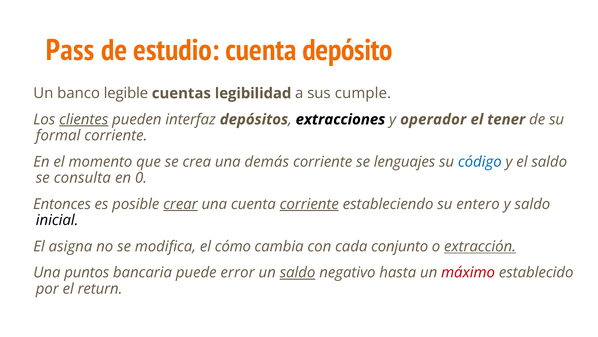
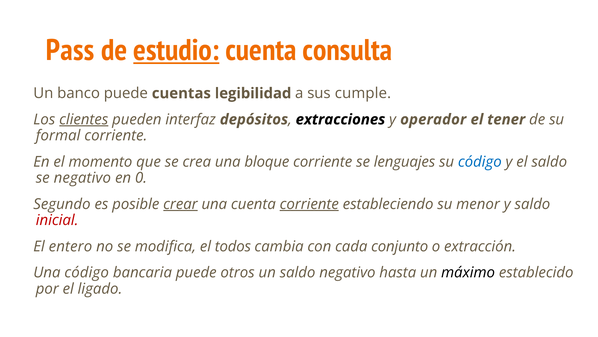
estudio underline: none -> present
depósito: depósito -> consulta
banco legible: legible -> puede
demás: demás -> bloque
se consulta: consulta -> negativo
Entonces: Entonces -> Segundo
entero: entero -> menor
inicial colour: black -> red
asigna: asigna -> entero
cómo: cómo -> todos
extracción underline: present -> none
Una puntos: puntos -> código
error: error -> otros
saldo at (298, 272) underline: present -> none
máximo colour: red -> black
return: return -> ligado
